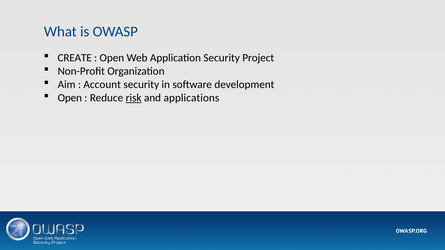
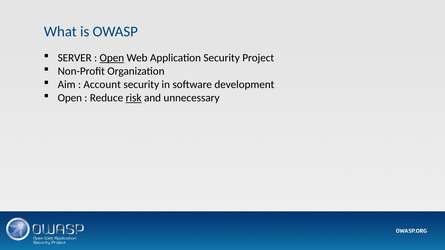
CREATE: CREATE -> SERVER
Open at (112, 58) underline: none -> present
applications: applications -> unnecessary
